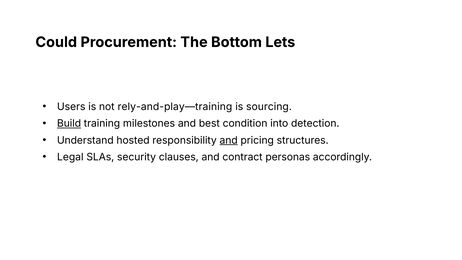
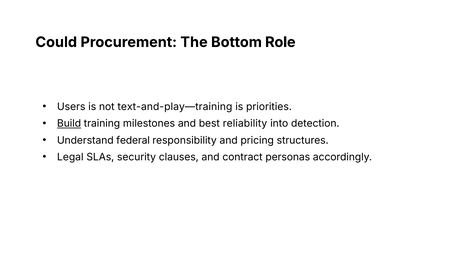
Lets: Lets -> Role
rely-and-play—training: rely-and-play—training -> text-and-play—training
sourcing: sourcing -> priorities
condition: condition -> reliability
hosted: hosted -> federal
and at (229, 140) underline: present -> none
